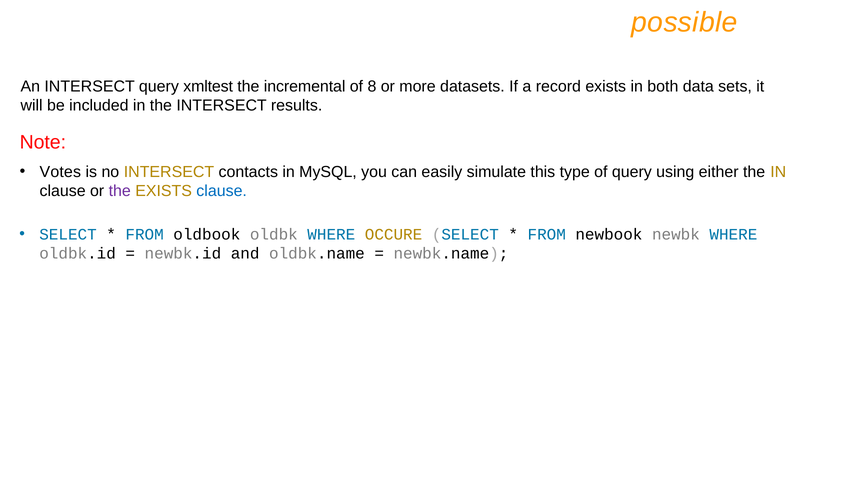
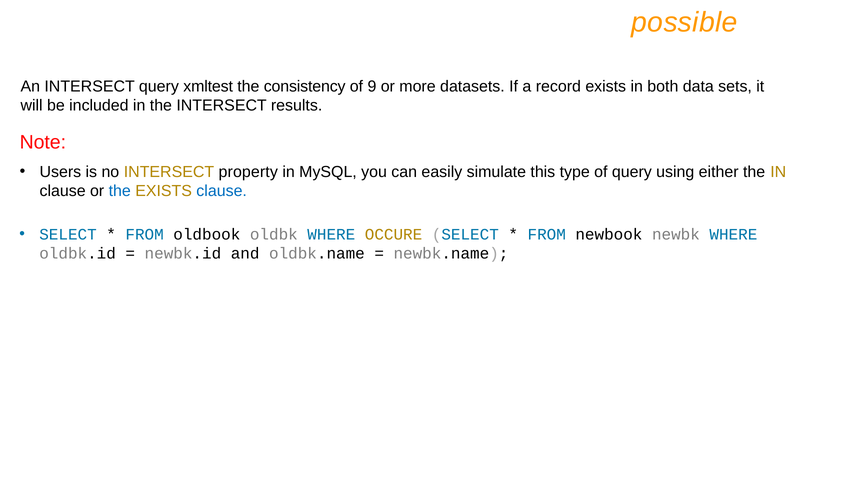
incremental: incremental -> consistency
8: 8 -> 9
Votes: Votes -> Users
contacts: contacts -> property
the at (120, 191) colour: purple -> blue
